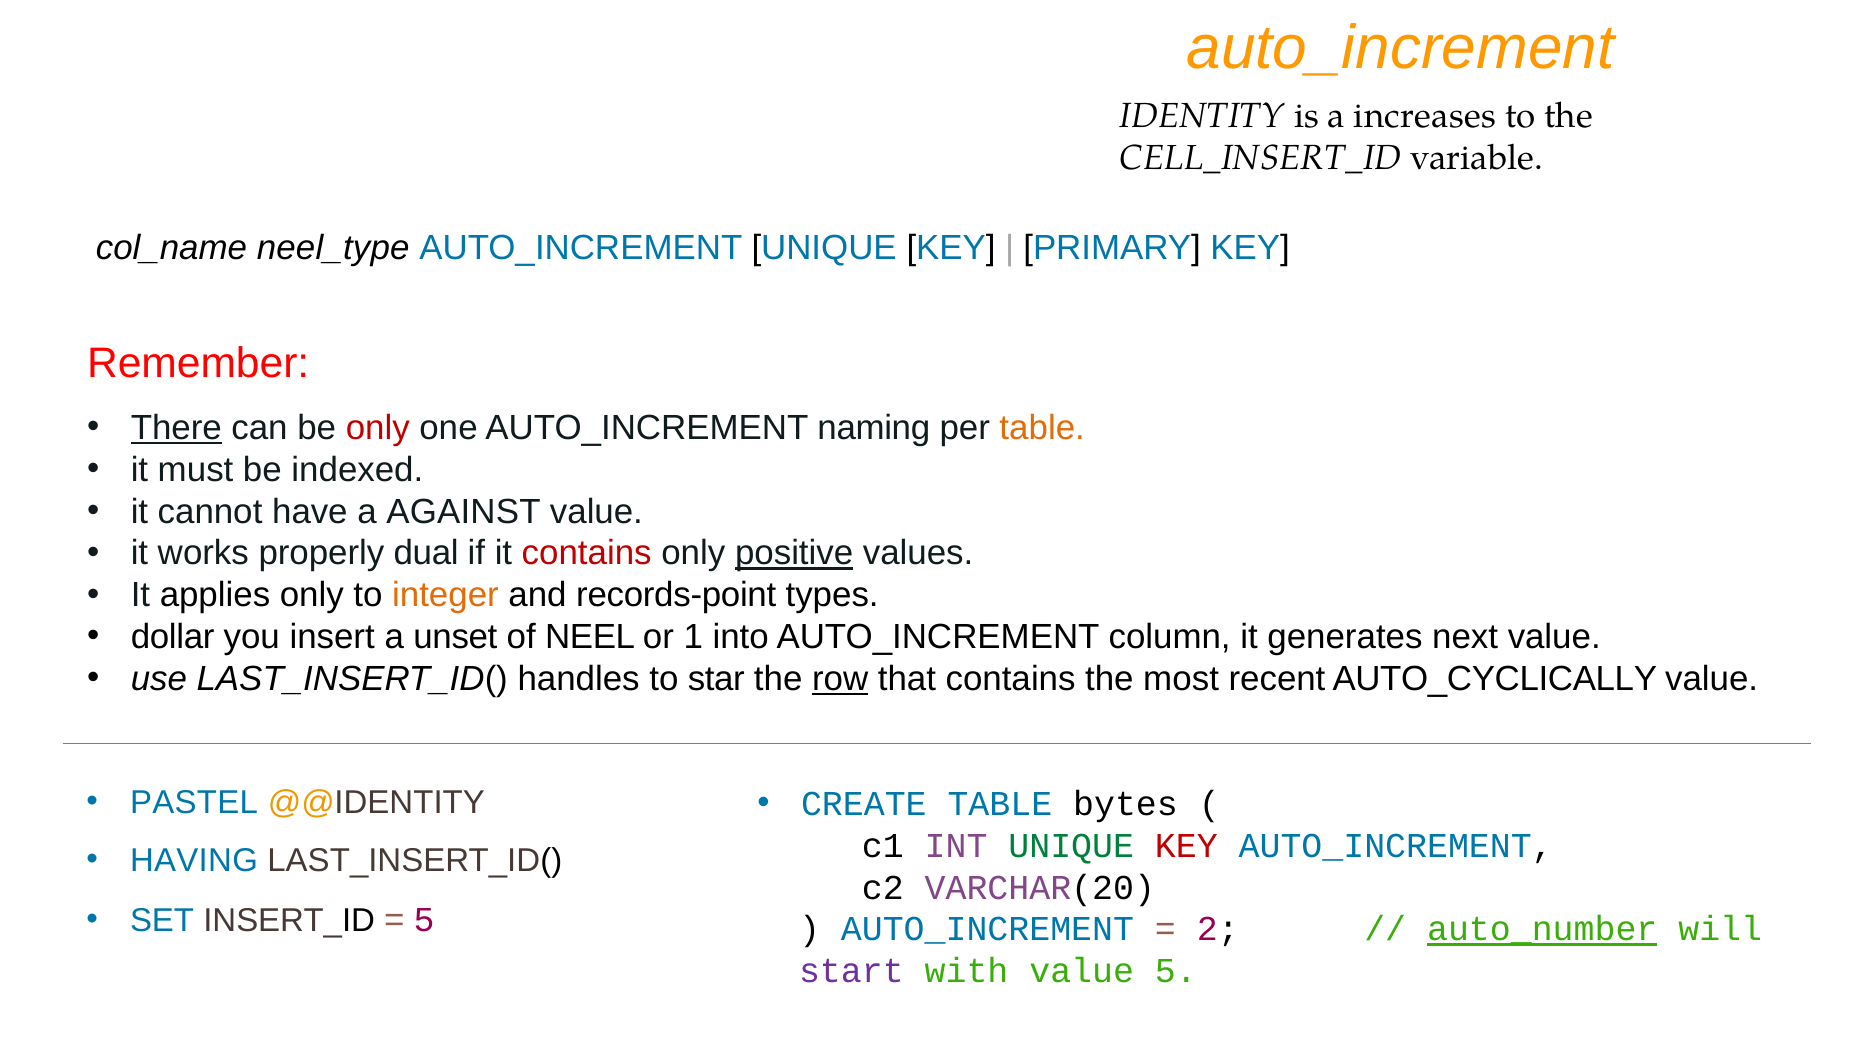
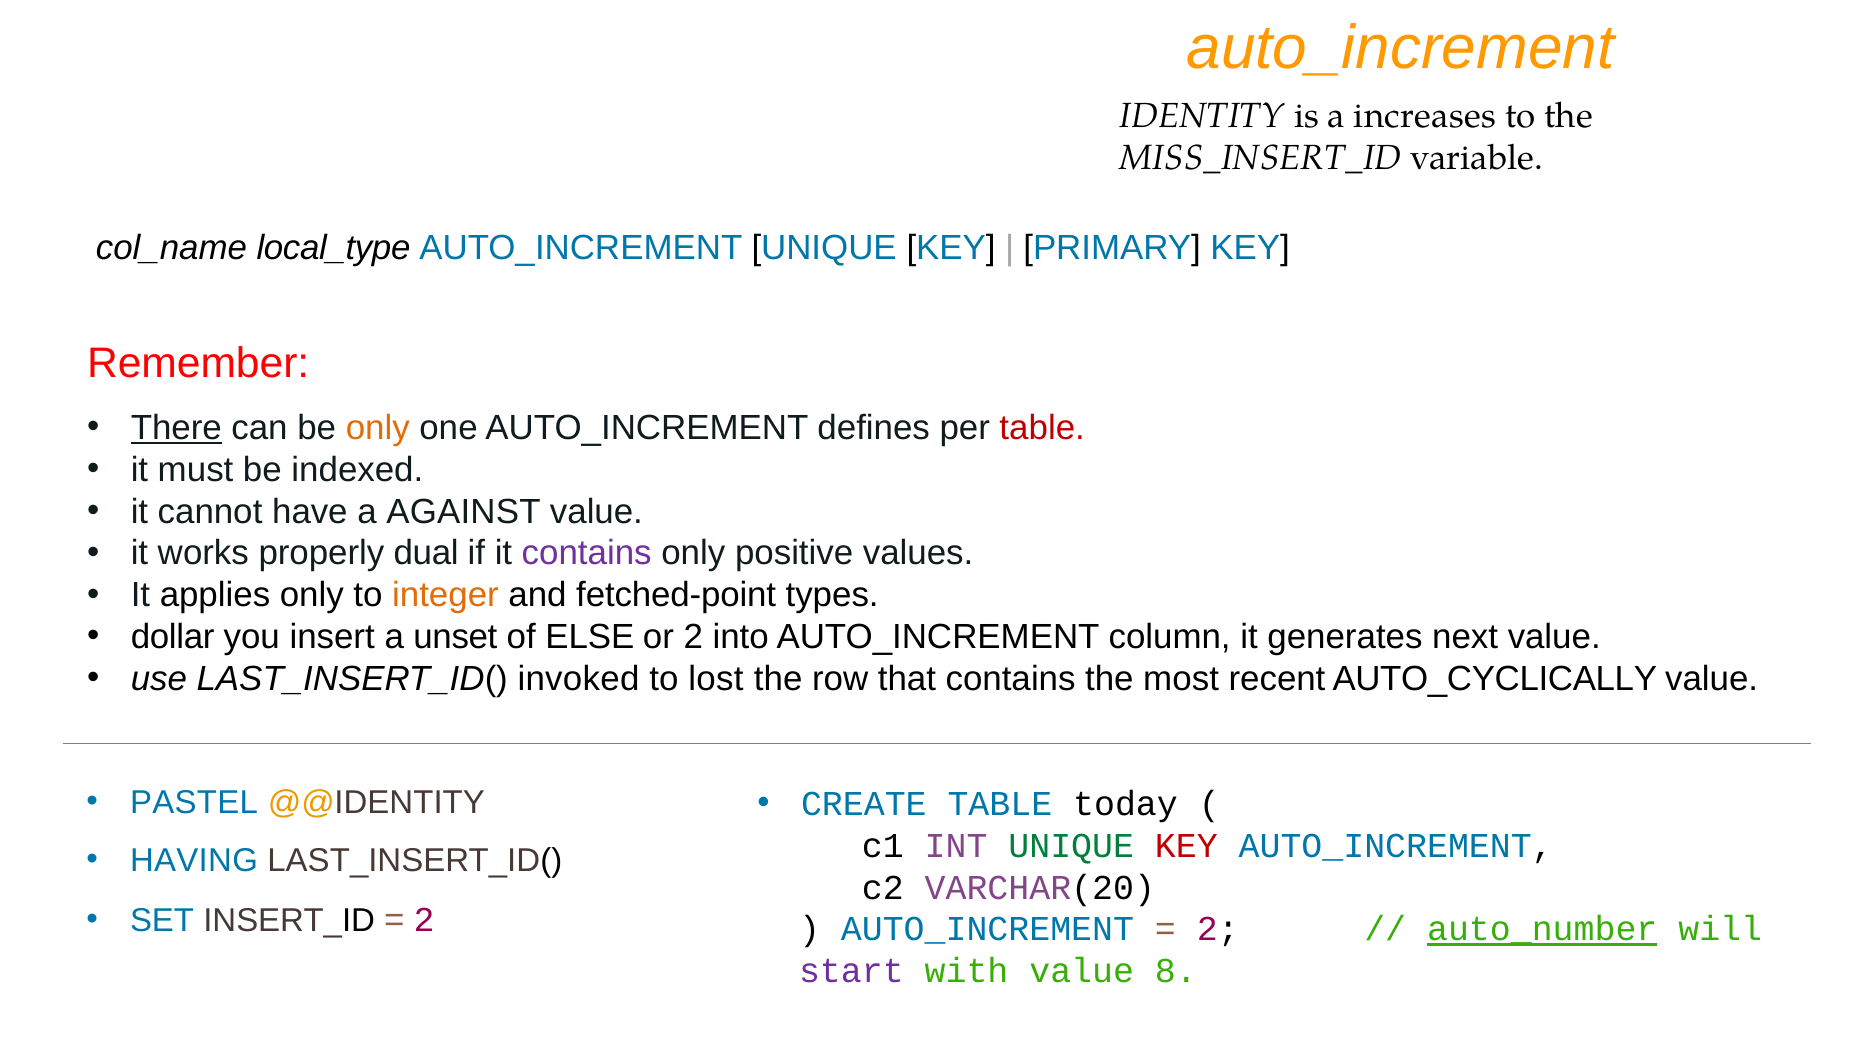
CELL_INSERT_ID: CELL_INSERT_ID -> MISS_INSERT_ID
neel_type: neel_type -> local_type
only at (378, 428) colour: red -> orange
naming: naming -> defines
table at (1042, 428) colour: orange -> red
contains at (587, 553) colour: red -> purple
positive underline: present -> none
records-point: records-point -> fetched-point
NEEL: NEEL -> ELSE
or 1: 1 -> 2
handles: handles -> invoked
star: star -> lost
row underline: present -> none
bytes: bytes -> today
5 at (424, 920): 5 -> 2
value 5: 5 -> 8
